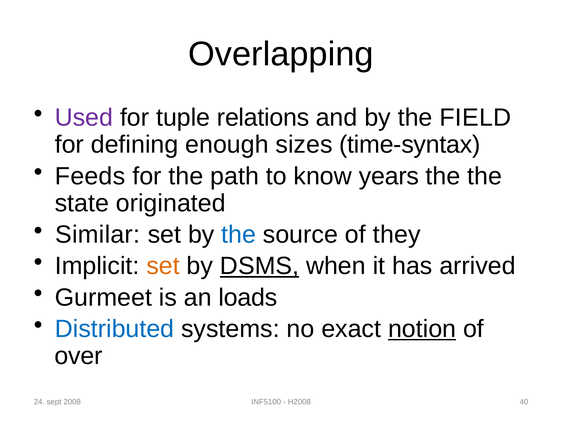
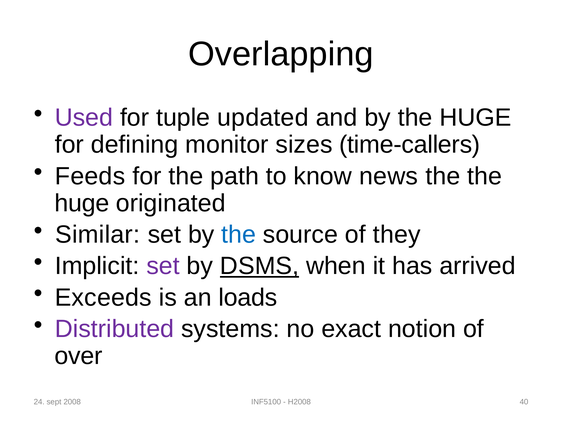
relations: relations -> updated
by the FIELD: FIELD -> HUGE
enough: enough -> monitor
time-syntax: time-syntax -> time-callers
years: years -> news
state at (82, 203): state -> huge
set at (163, 266) colour: orange -> purple
Gurmeet: Gurmeet -> Exceeds
Distributed colour: blue -> purple
notion underline: present -> none
